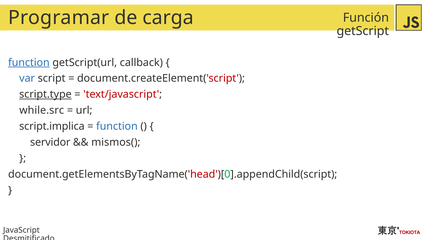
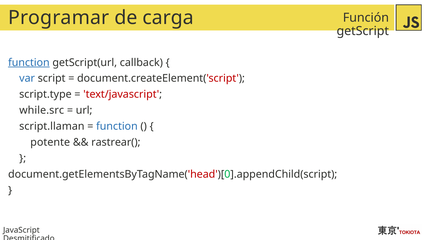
script.type underline: present -> none
script.implica: script.implica -> script.llaman
servidor: servidor -> potente
mismos(: mismos( -> rastrear(
